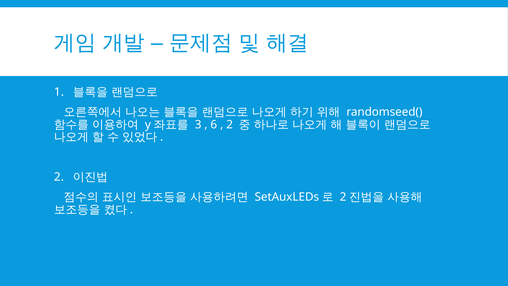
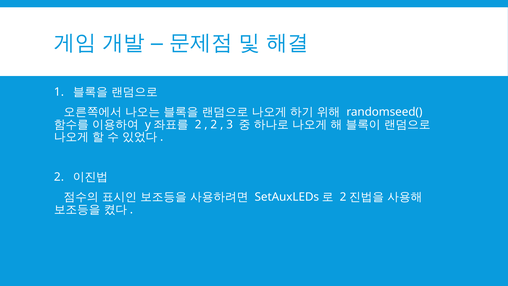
3 at (198, 124): 3 -> 2
6 at (214, 124): 6 -> 2
2 at (230, 124): 2 -> 3
